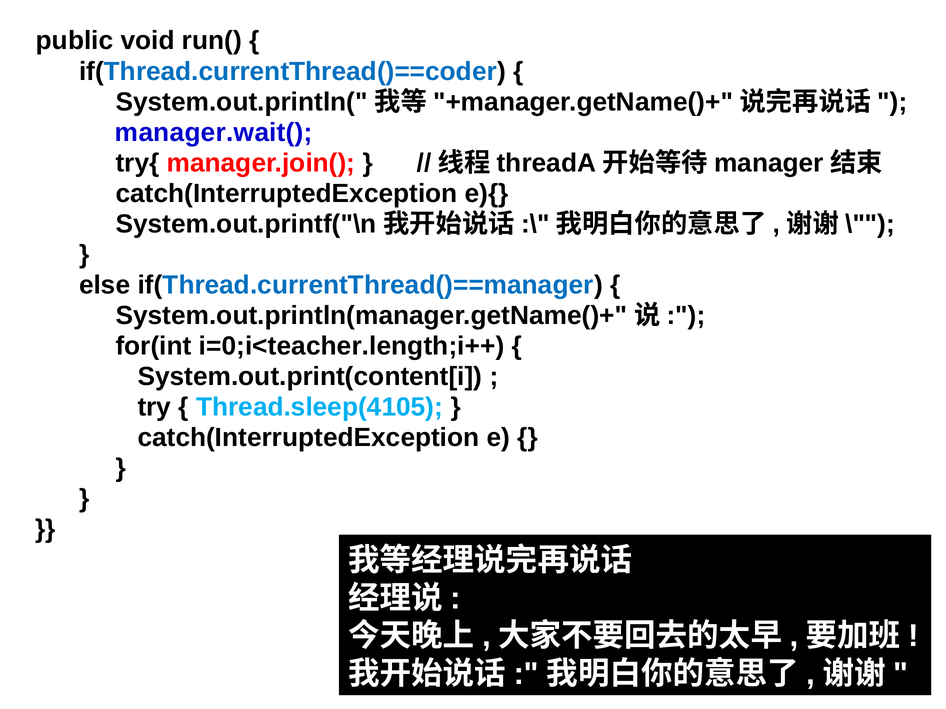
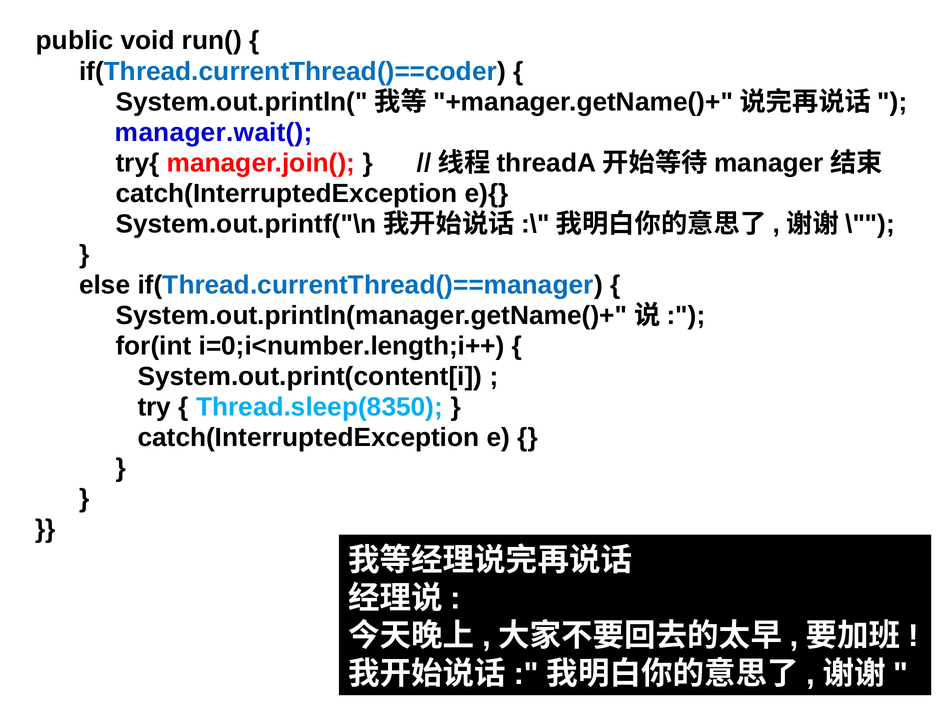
i=0;i<teacher.length;i++: i=0;i<teacher.length;i++ -> i=0;i<number.length;i++
Thread.sleep(4105: Thread.sleep(4105 -> Thread.sleep(8350
